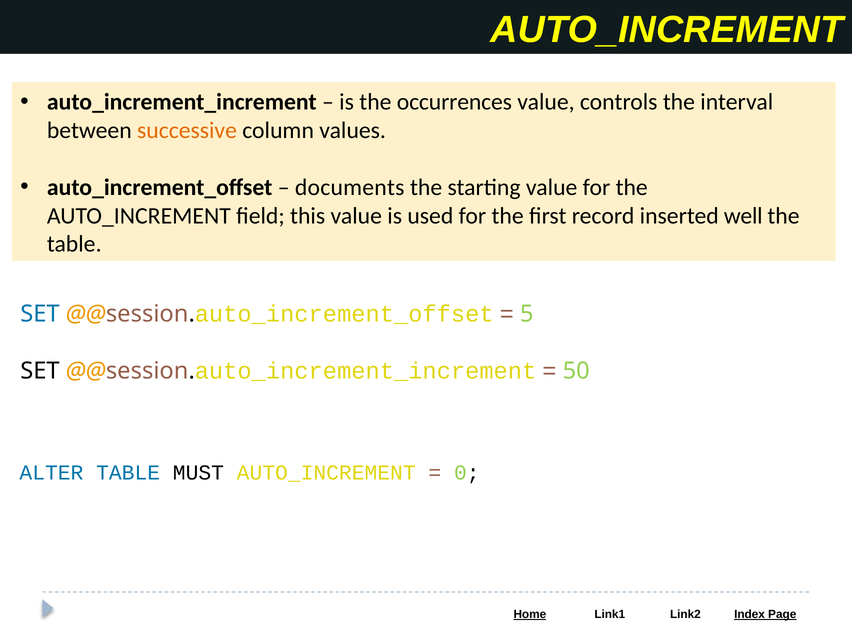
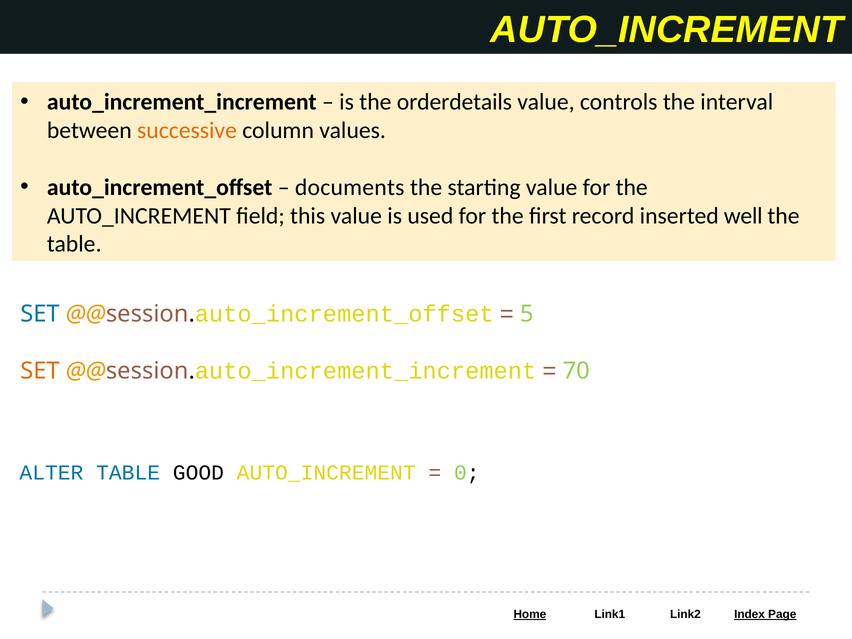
occurrences: occurrences -> orderdetails
SET at (40, 371) colour: black -> orange
50: 50 -> 70
MUST: MUST -> GOOD
